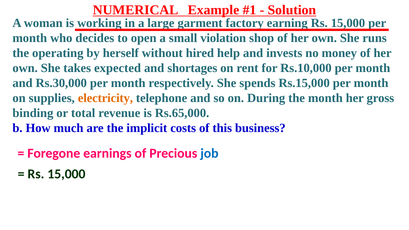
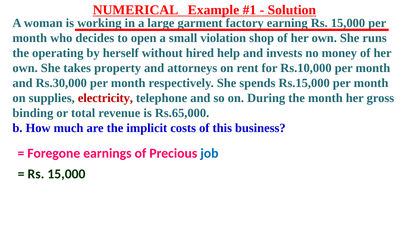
expected: expected -> property
shortages: shortages -> attorneys
electricity colour: orange -> red
